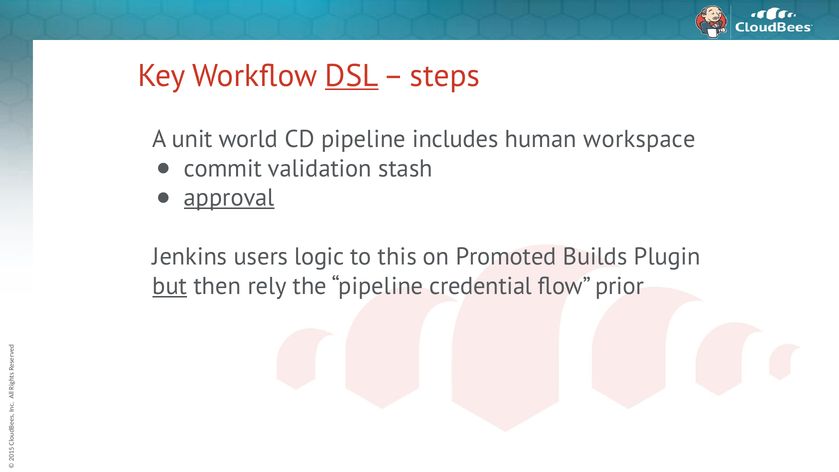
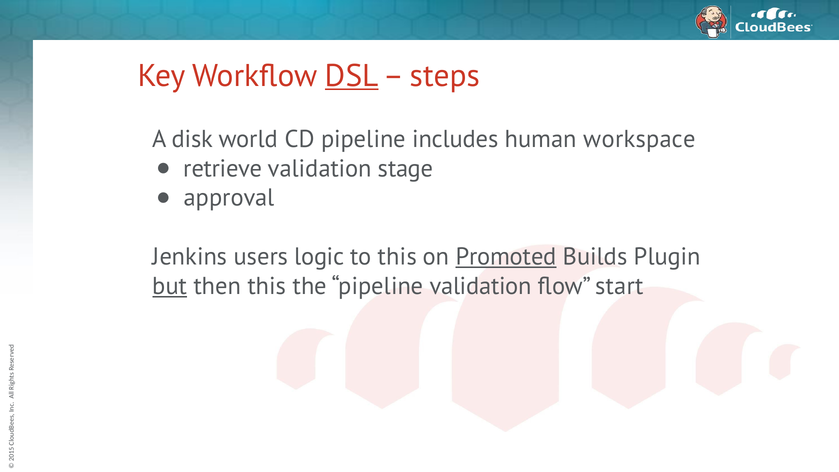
unit: unit -> disk
commit: commit -> retrieve
stash: stash -> stage
approval underline: present -> none
Promoted underline: none -> present
then rely: rely -> this
pipeline credential: credential -> validation
prior: prior -> start
